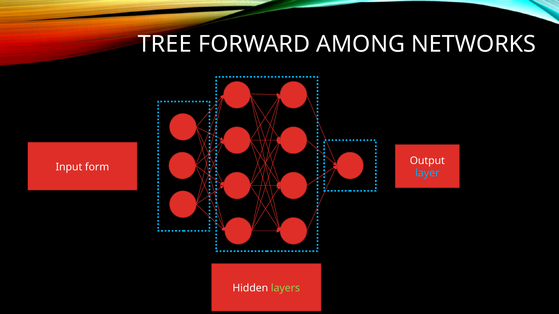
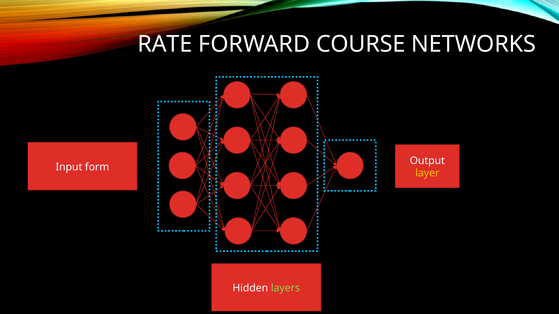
TREE: TREE -> RATE
AMONG: AMONG -> COURSE
layer colour: light blue -> yellow
